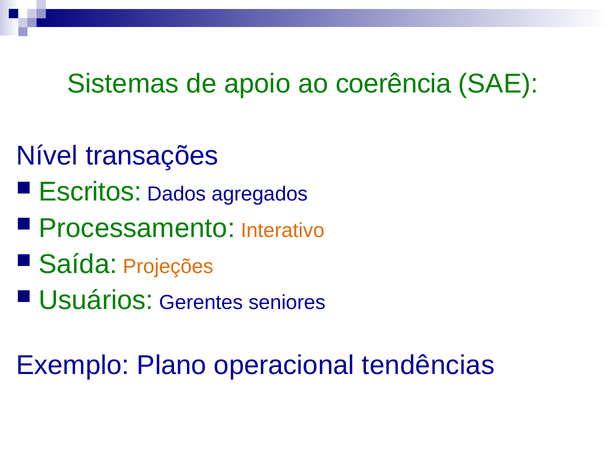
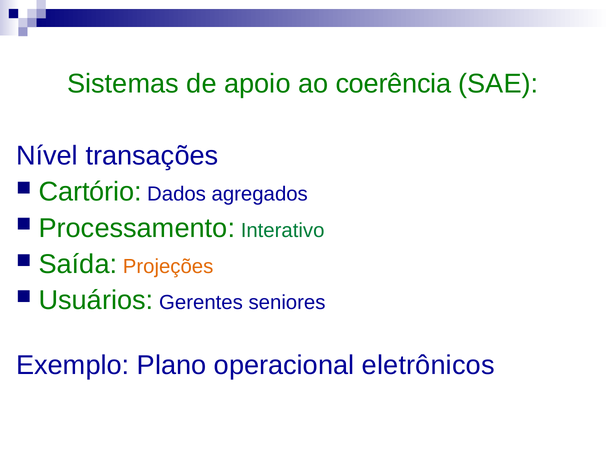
Escritos: Escritos -> Cartório
Interativo colour: orange -> green
tendências: tendências -> eletrônicos
